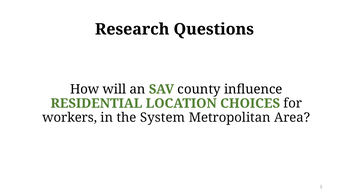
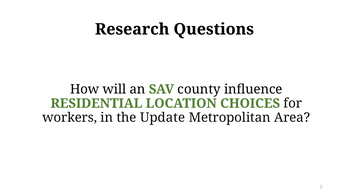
System: System -> Update
